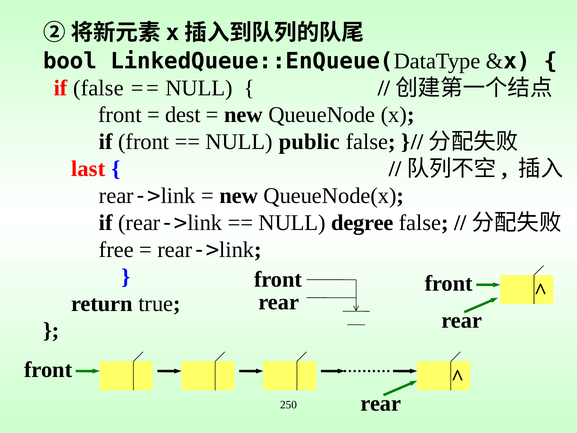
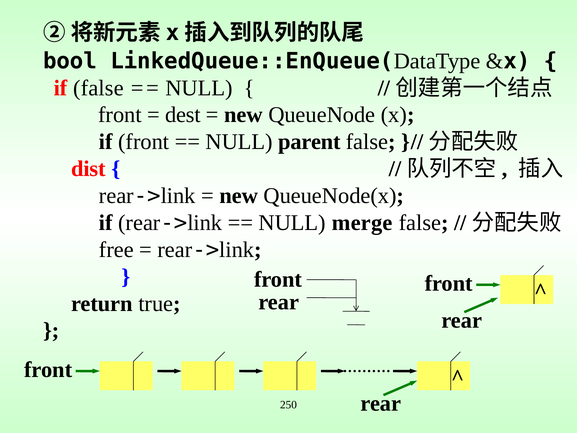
public: public -> parent
last: last -> dist
degree: degree -> merge
